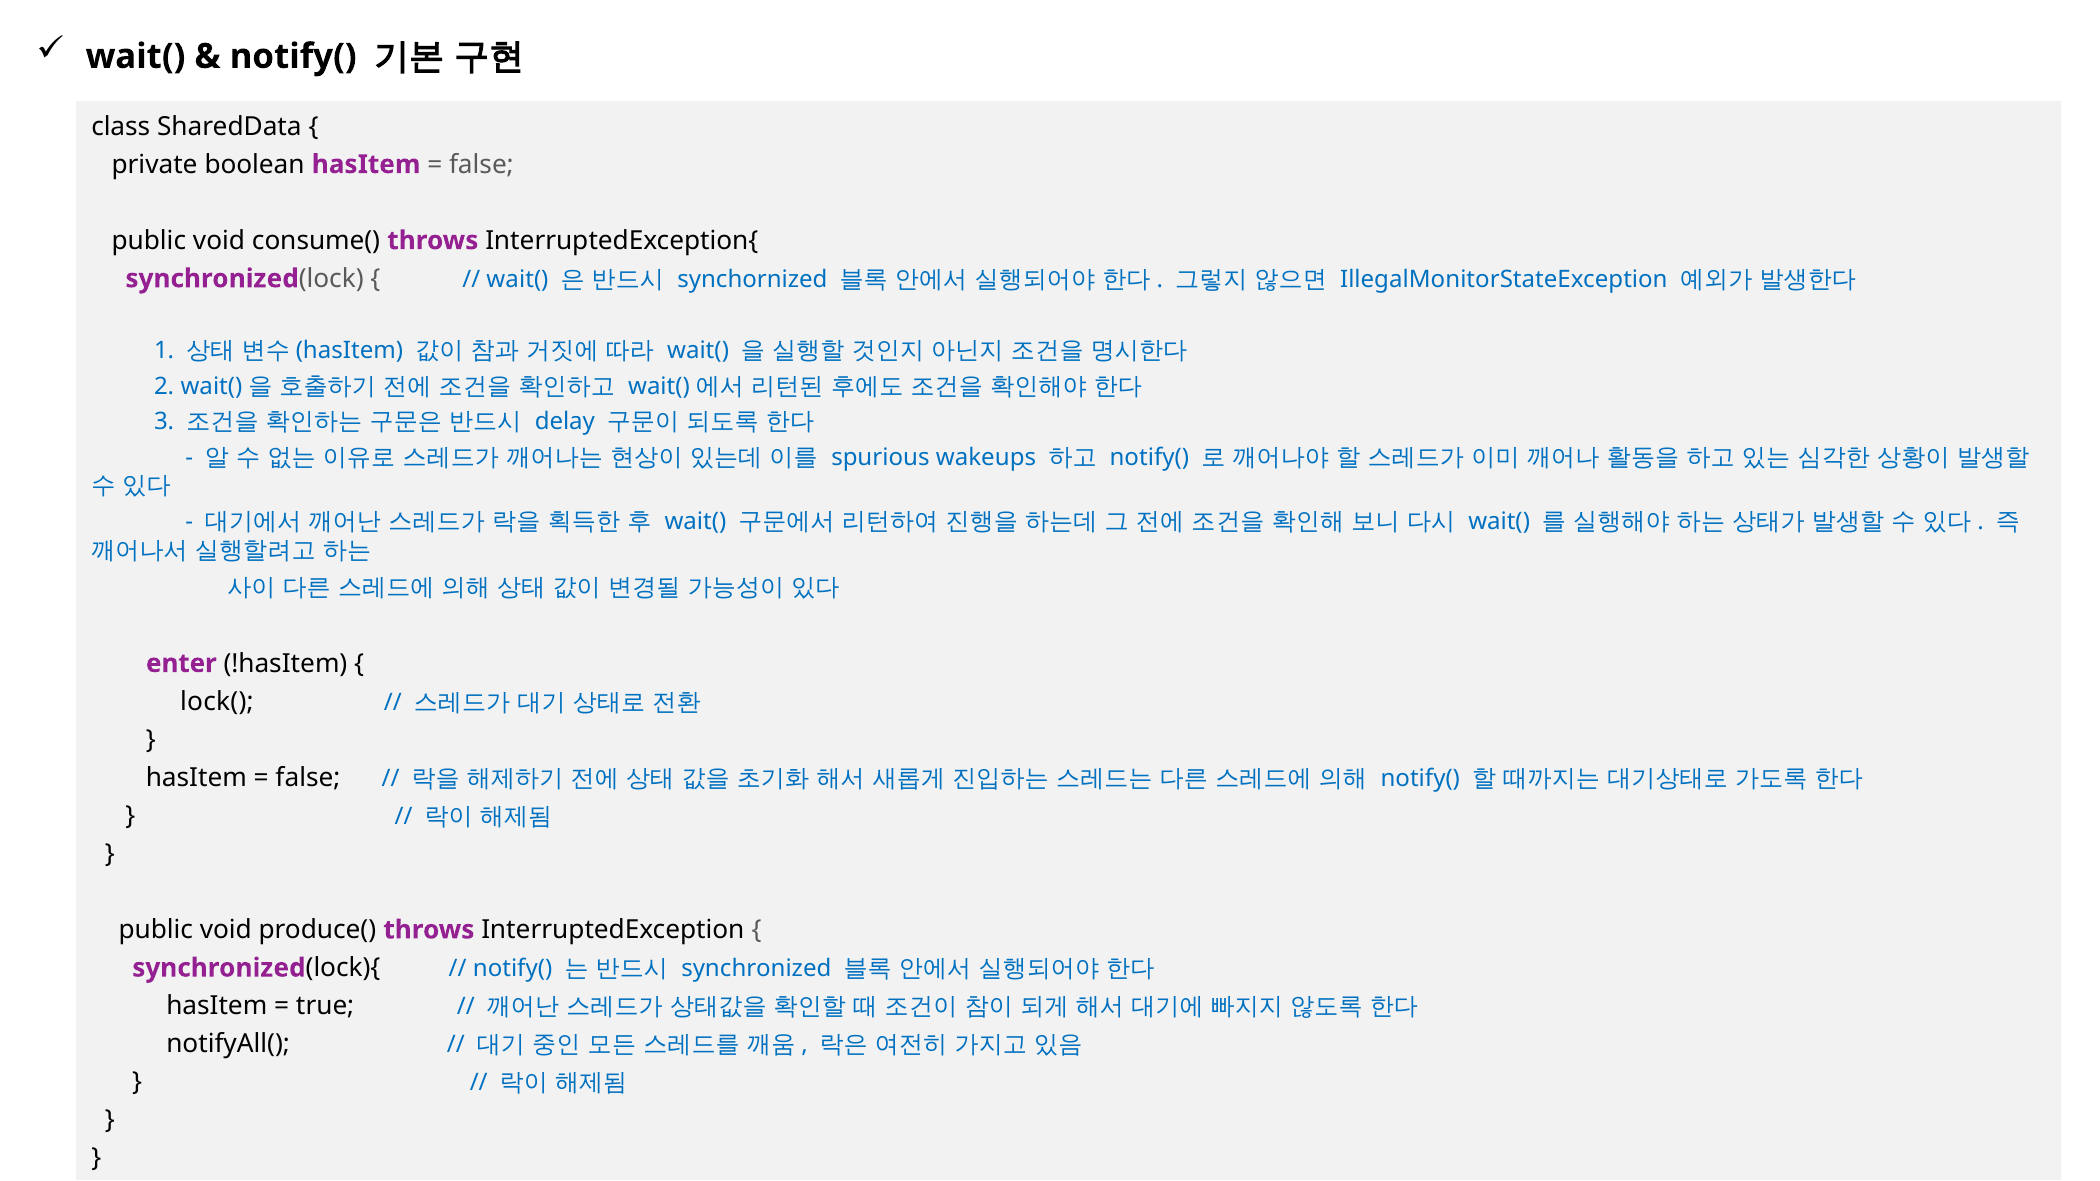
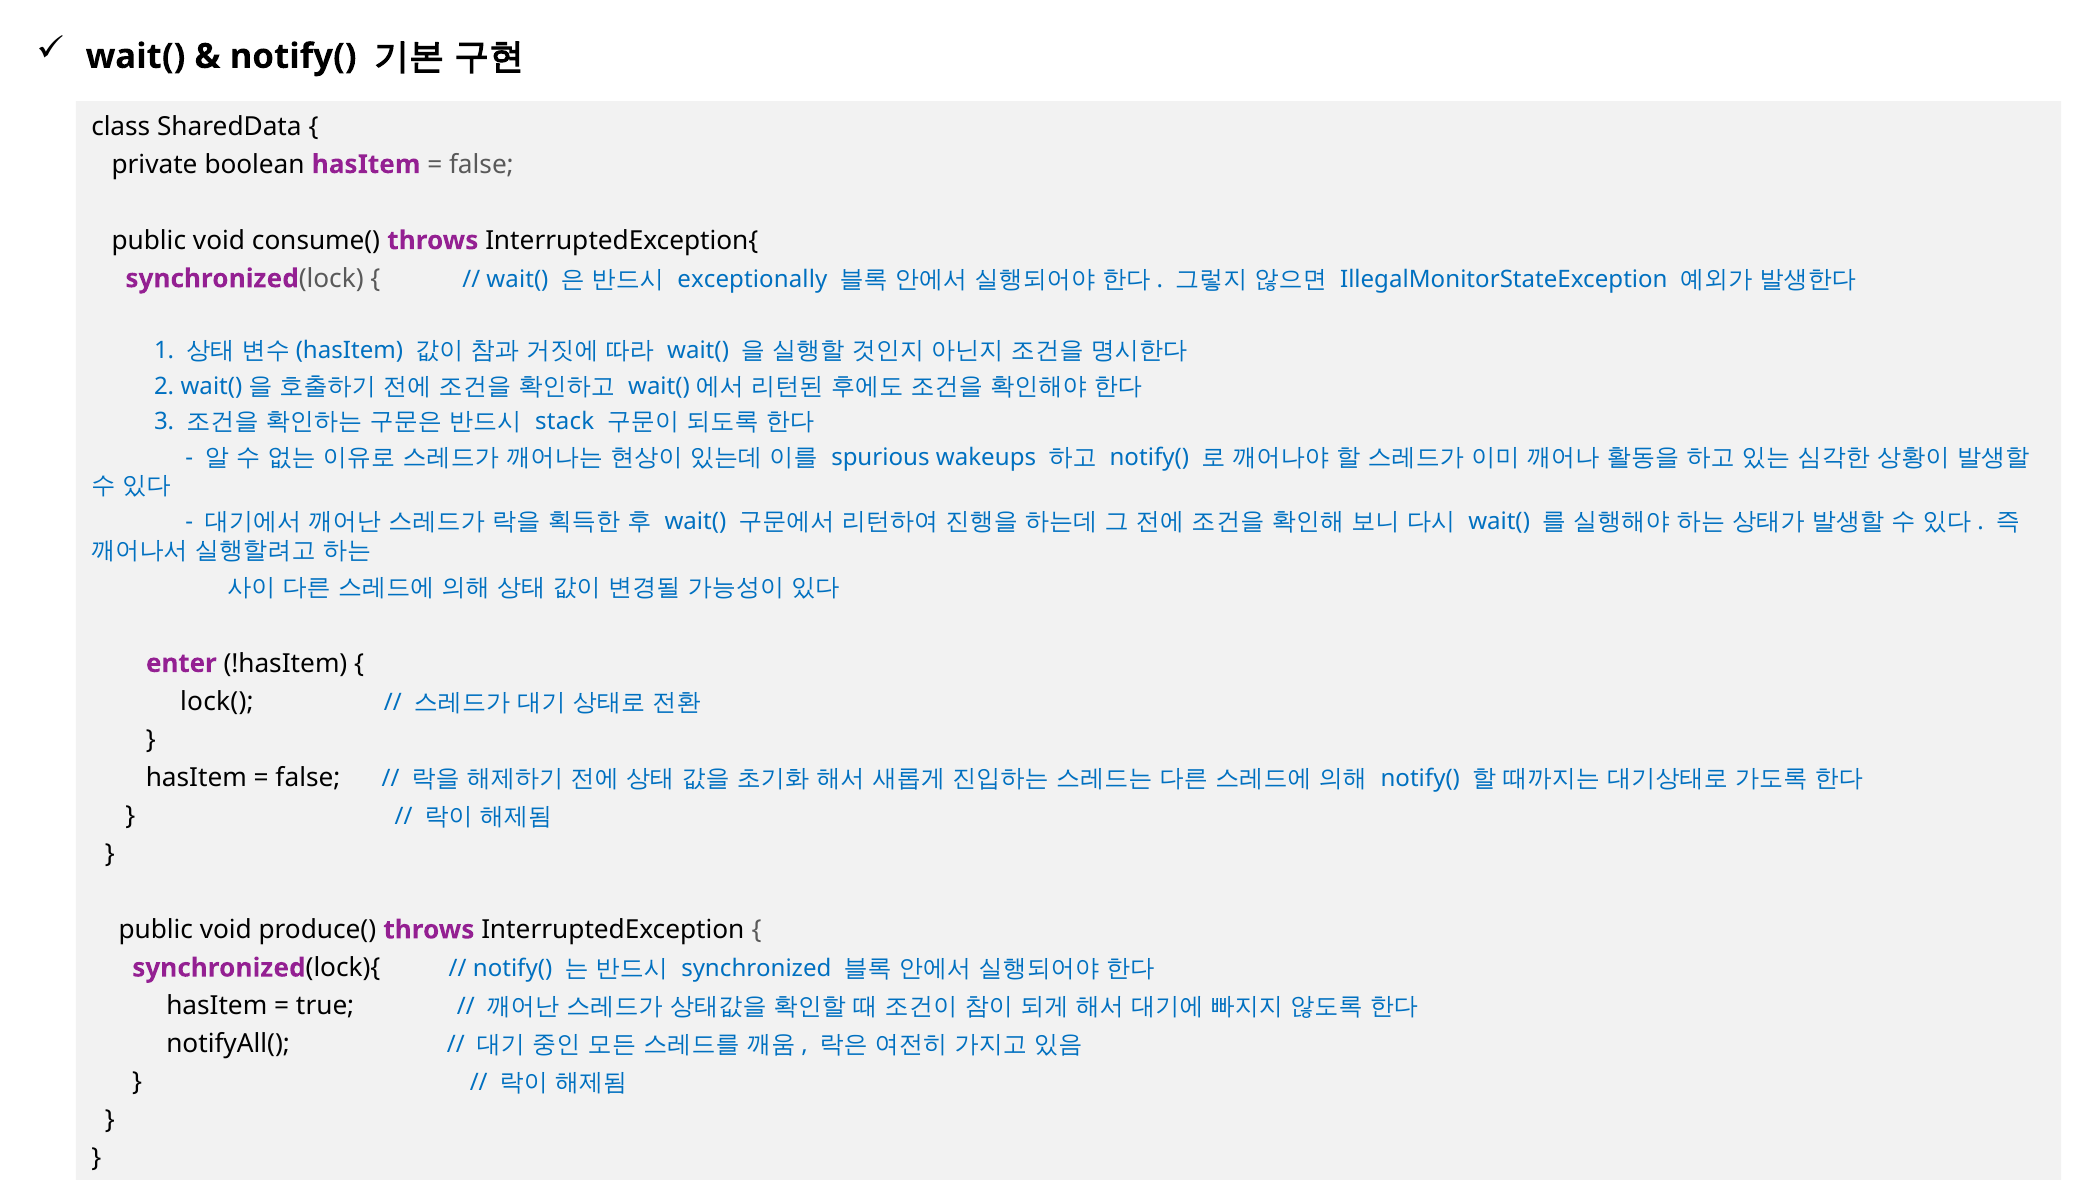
synchornized: synchornized -> exceptionally
delay: delay -> stack
